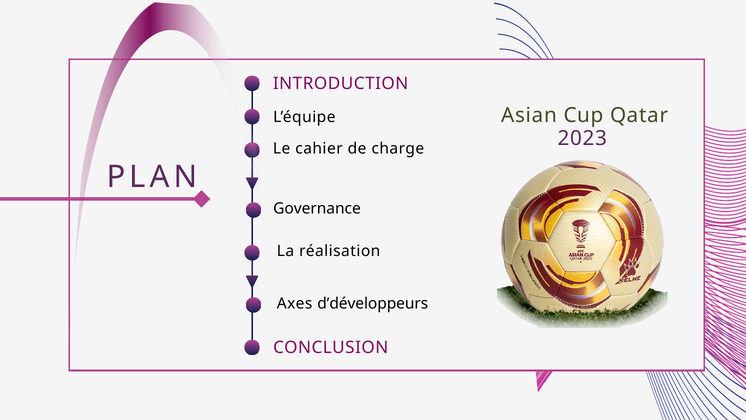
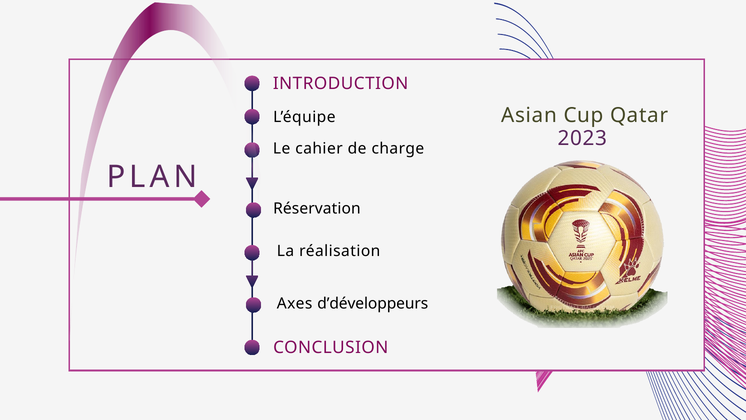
Governance: Governance -> Réservation
